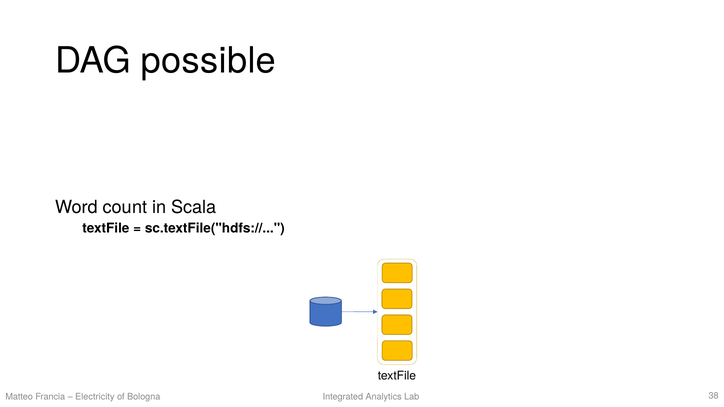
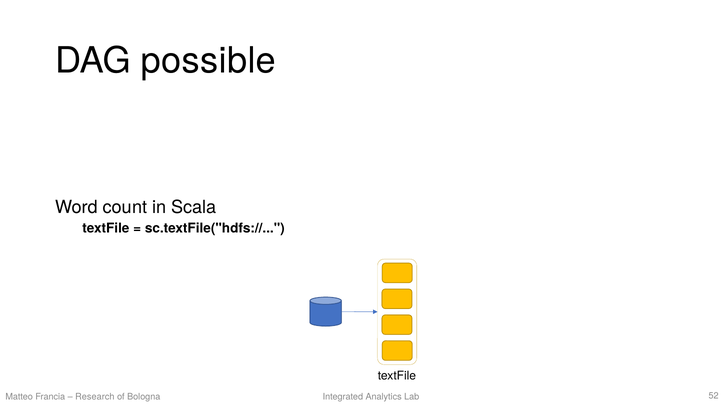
Electricity: Electricity -> Research
38: 38 -> 52
